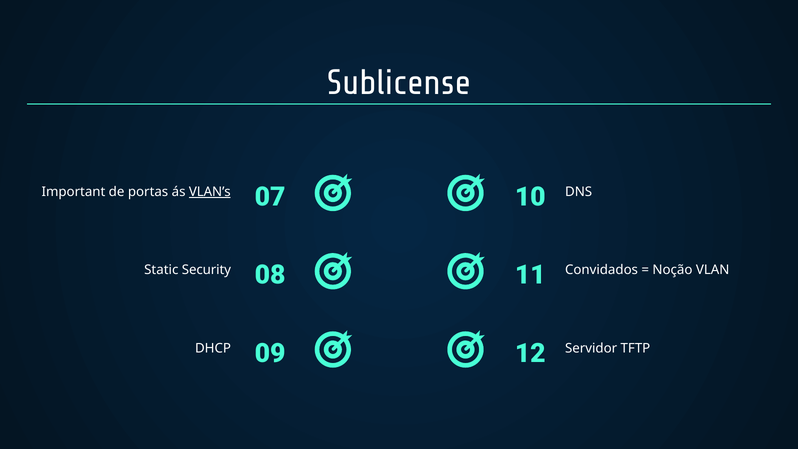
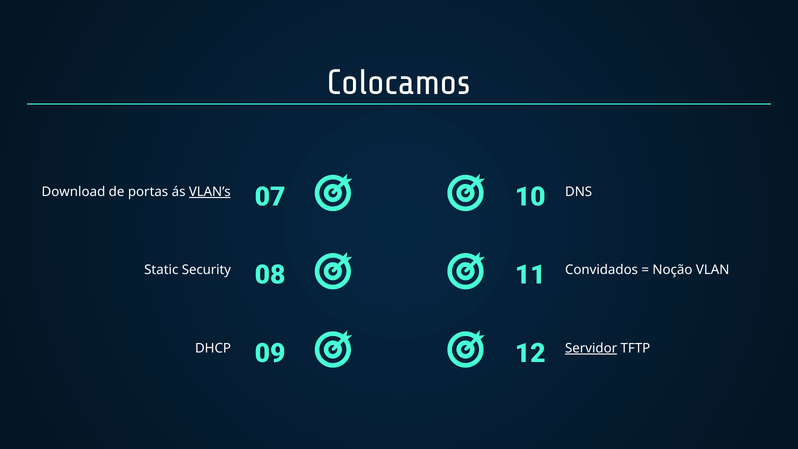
Sublicense: Sublicense -> Colocamos
Important: Important -> Download
Servidor underline: none -> present
